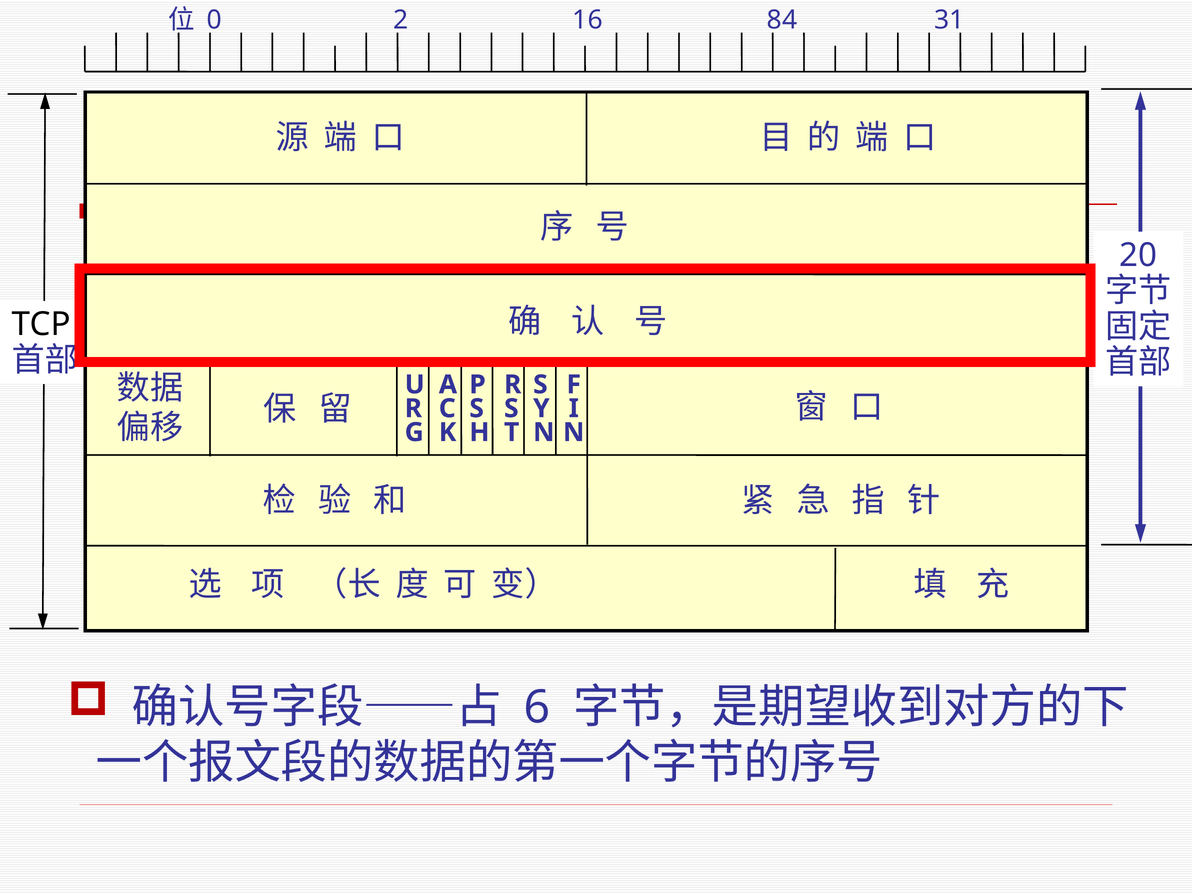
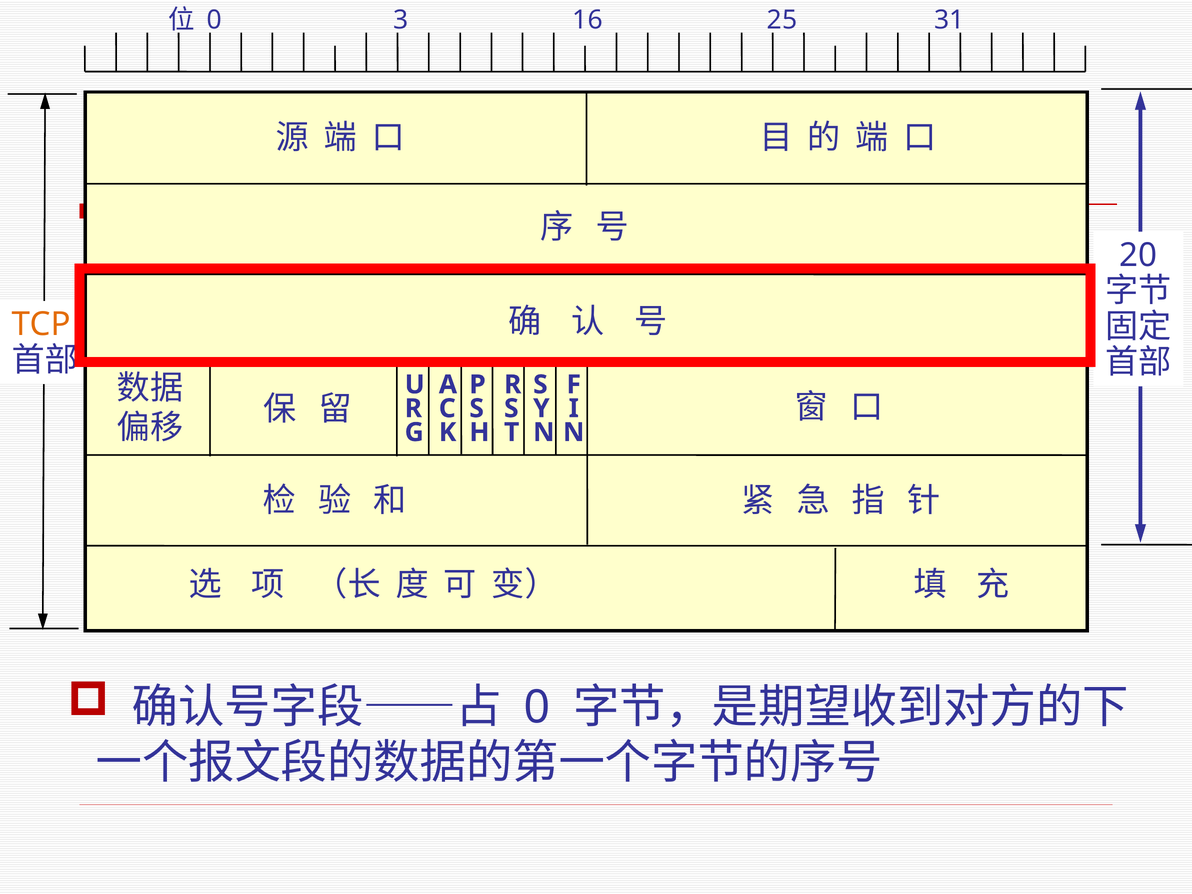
2: 2 -> 3
84: 84 -> 25
TCP colour: black -> orange
6 at (537, 707): 6 -> 0
